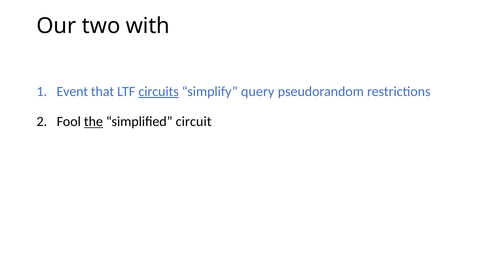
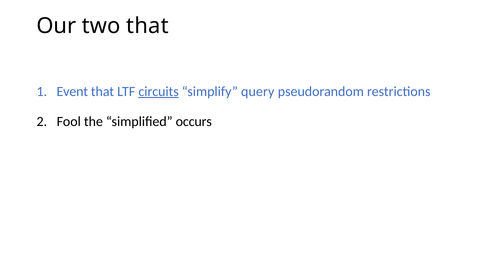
two with: with -> that
the underline: present -> none
circuit: circuit -> occurs
